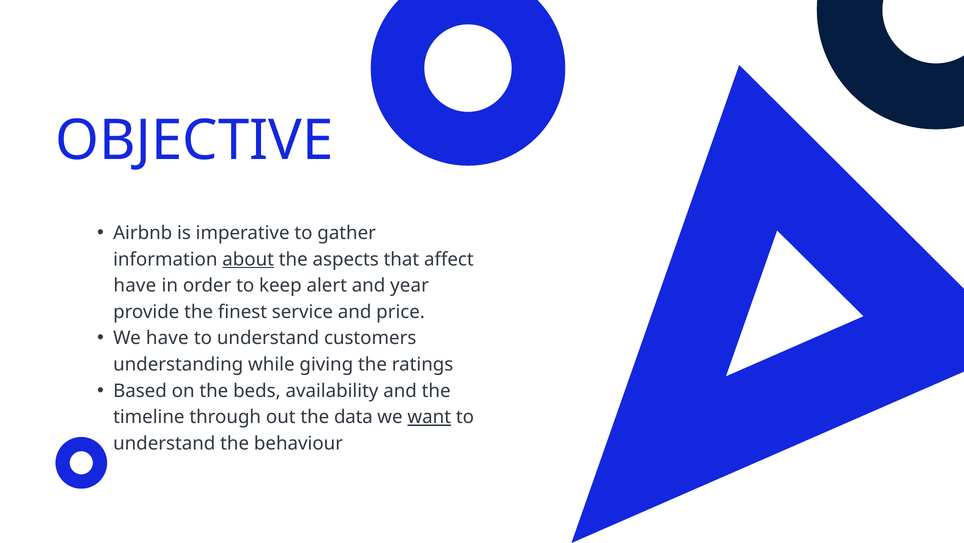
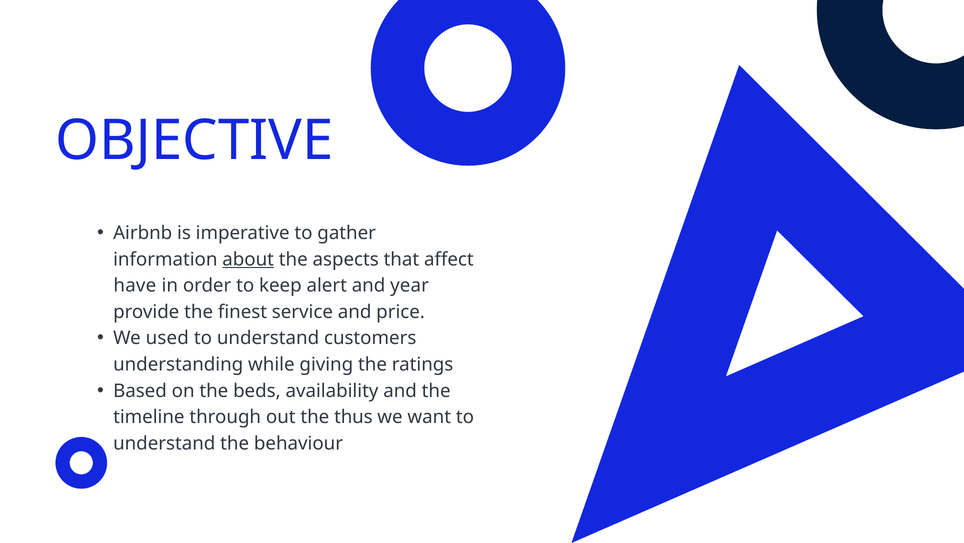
We have: have -> used
data: data -> thus
want underline: present -> none
